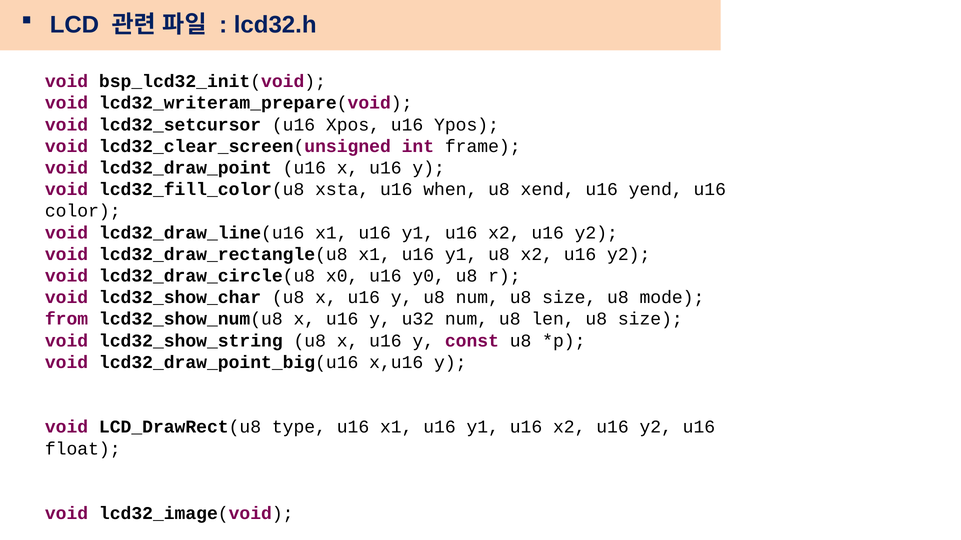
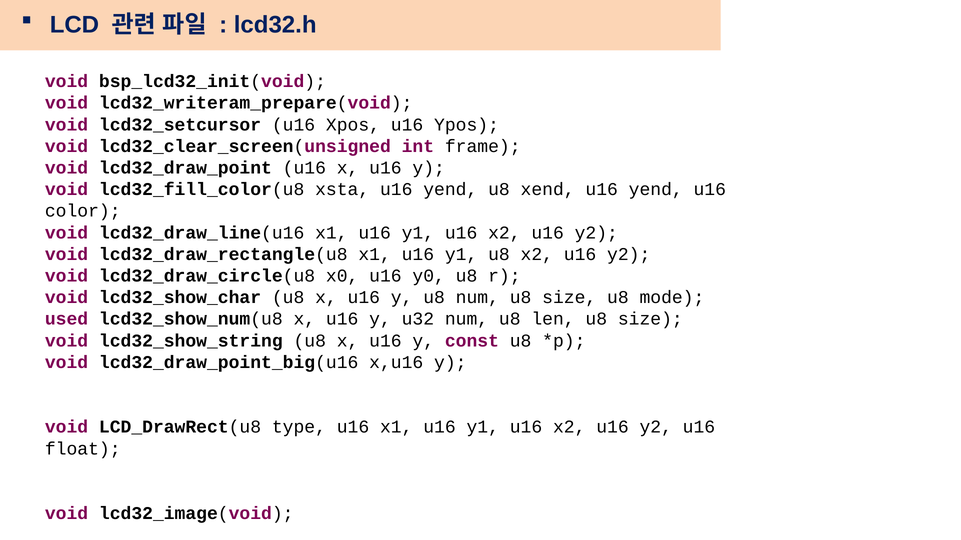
xsta u16 when: when -> yend
from: from -> used
